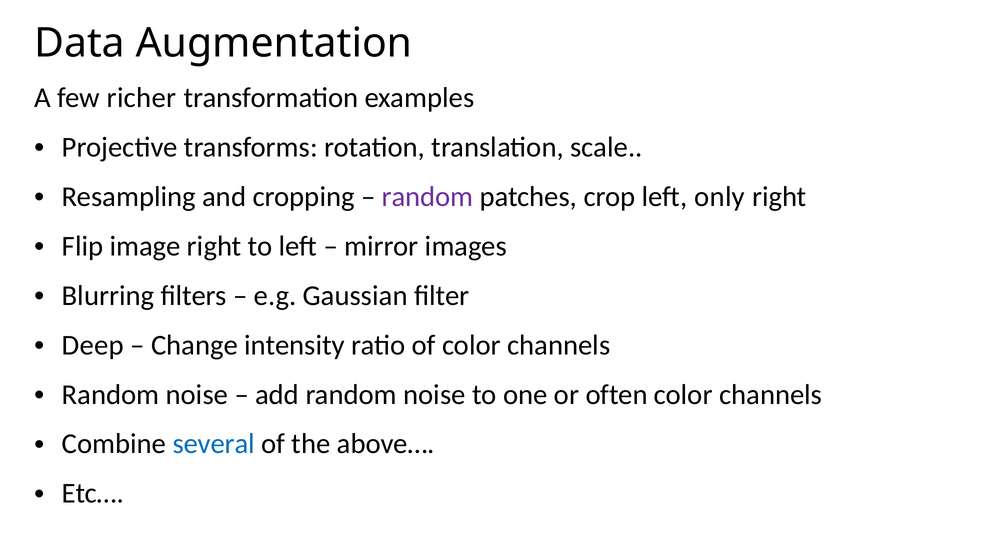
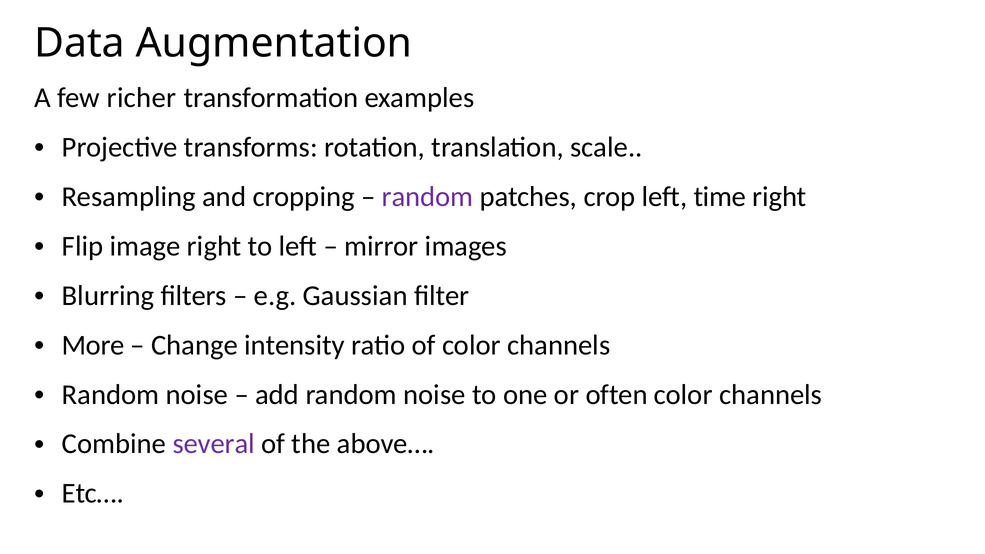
only: only -> time
Deep: Deep -> More
several colour: blue -> purple
